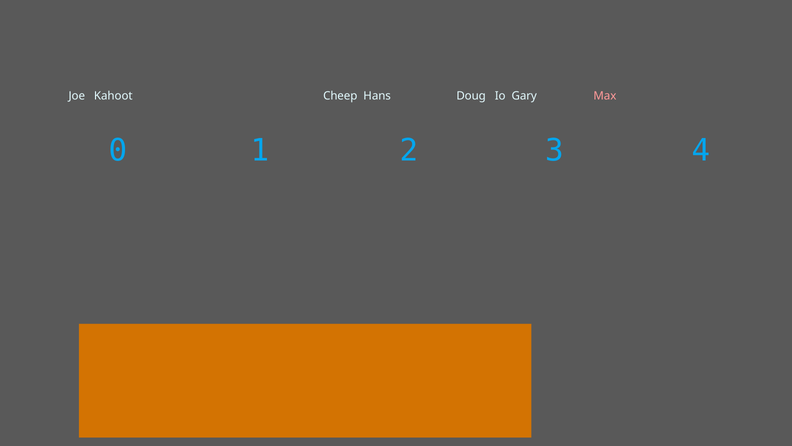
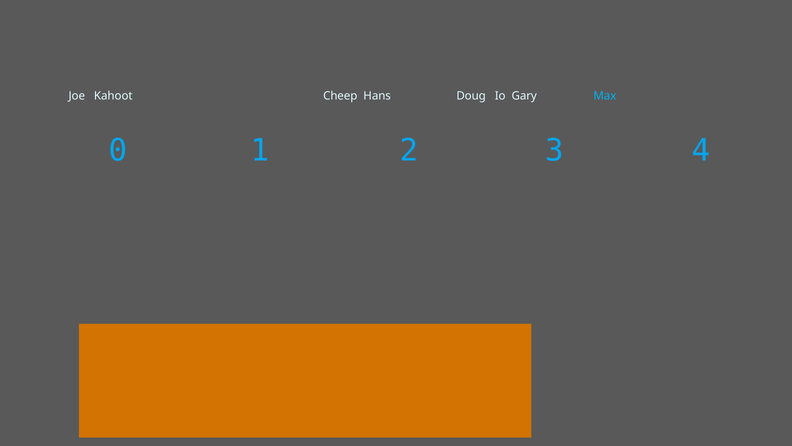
Max colour: pink -> light blue
